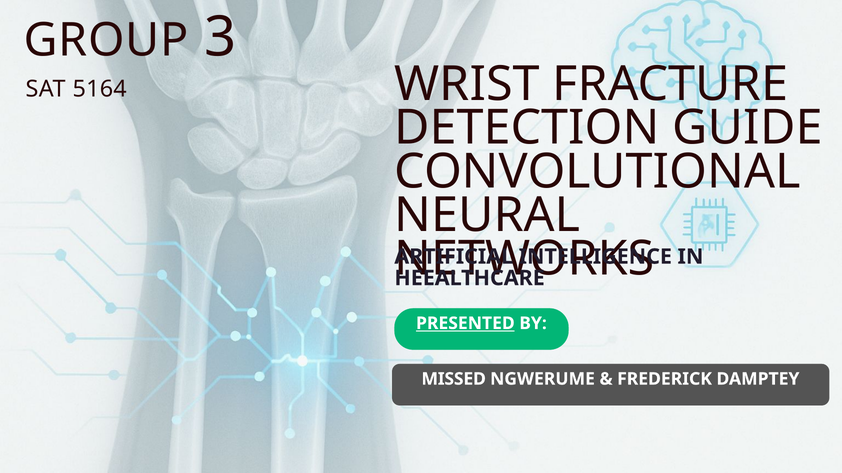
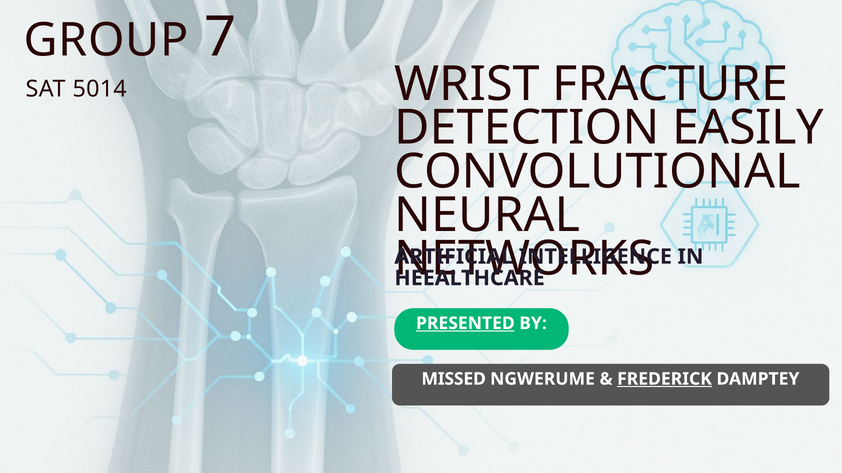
3: 3 -> 7
5164: 5164 -> 5014
GUIDE: GUIDE -> EASILY
FREDERICK underline: none -> present
